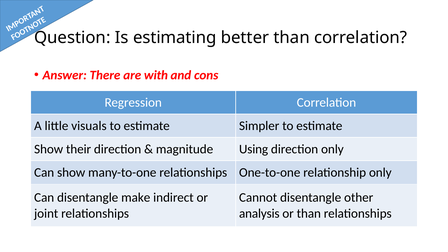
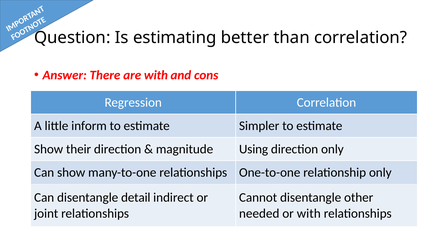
visuals: visuals -> inform
make: make -> detail
analysis: analysis -> needed
or than: than -> with
